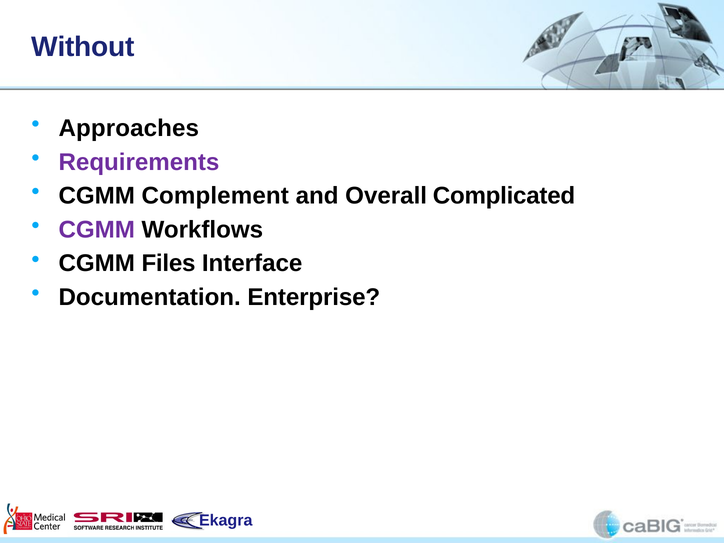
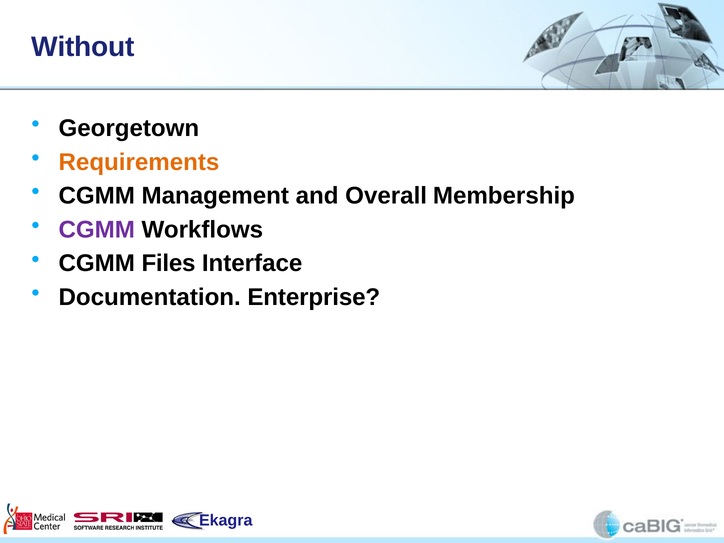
Approaches: Approaches -> Georgetown
Requirements colour: purple -> orange
Complement: Complement -> Management
Complicated: Complicated -> Membership
